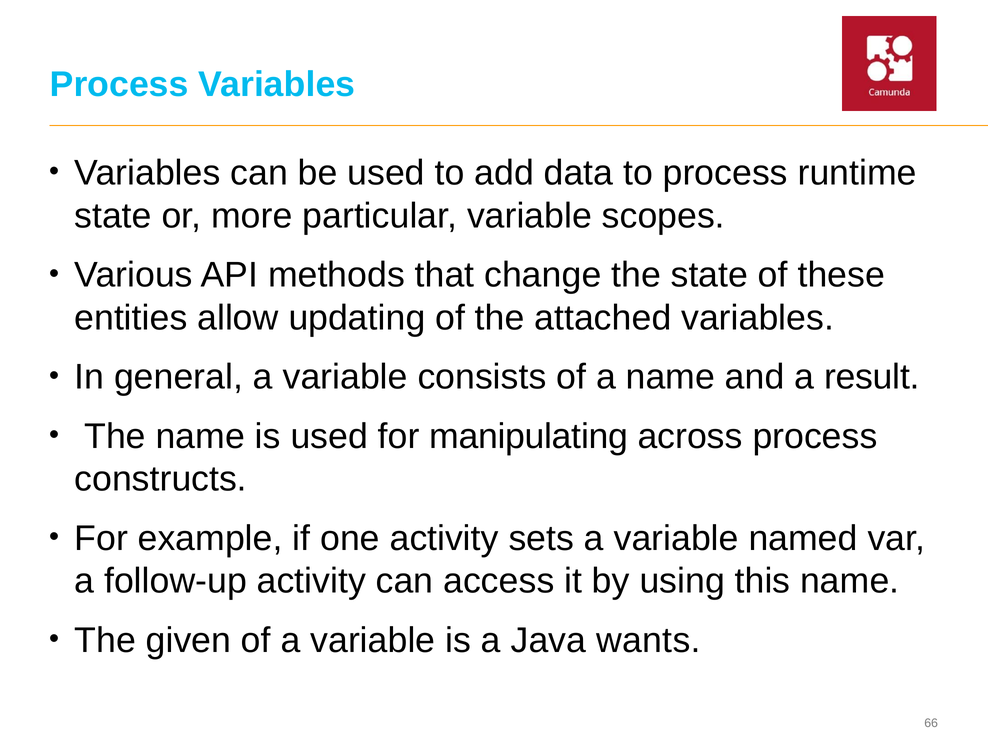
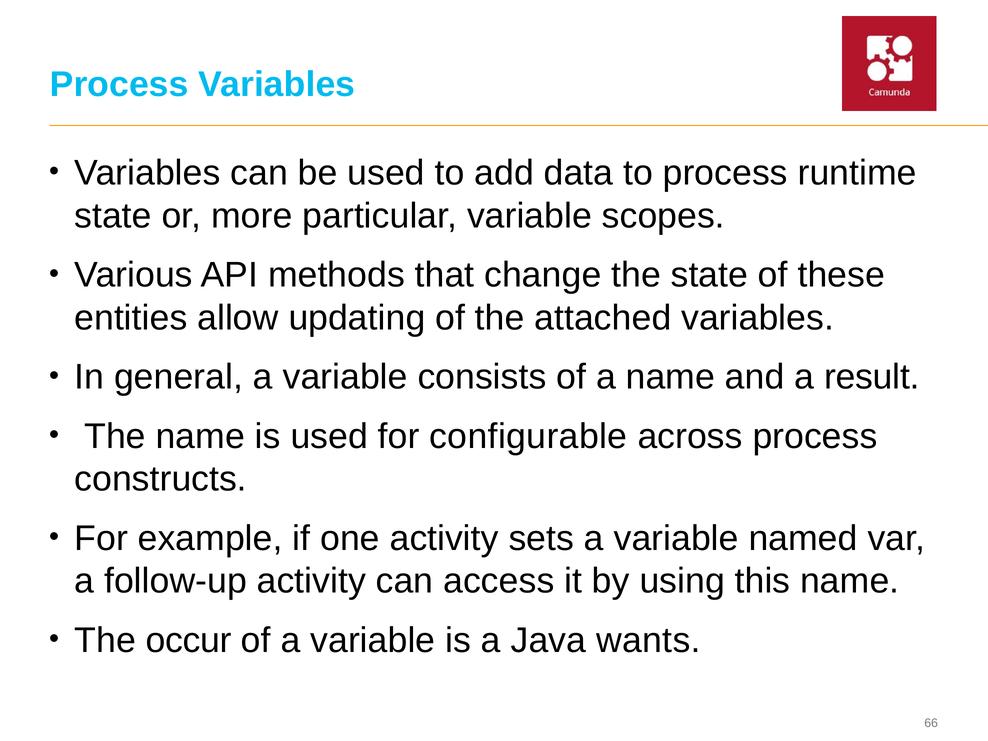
manipulating: manipulating -> configurable
given: given -> occur
